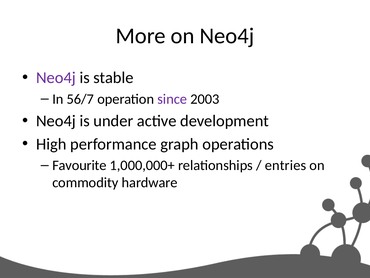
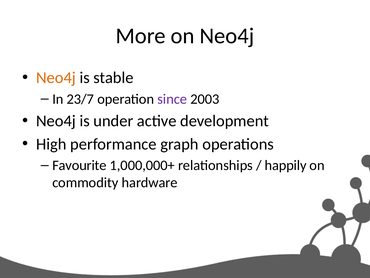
Neo4j at (56, 78) colour: purple -> orange
56/7: 56/7 -> 23/7
entries: entries -> happily
